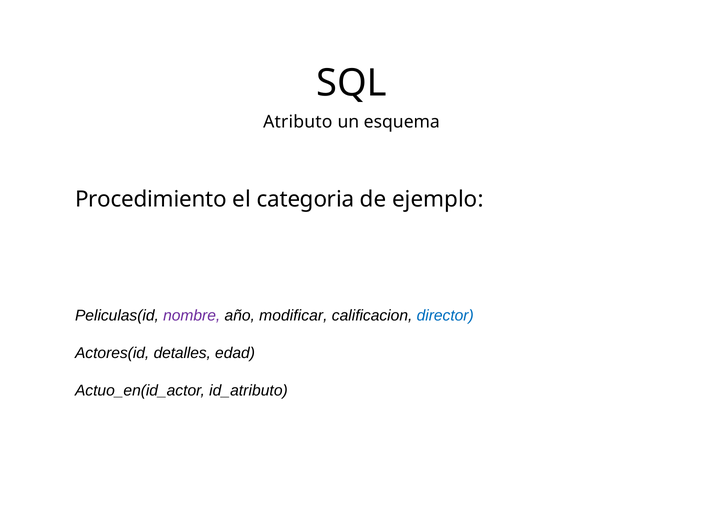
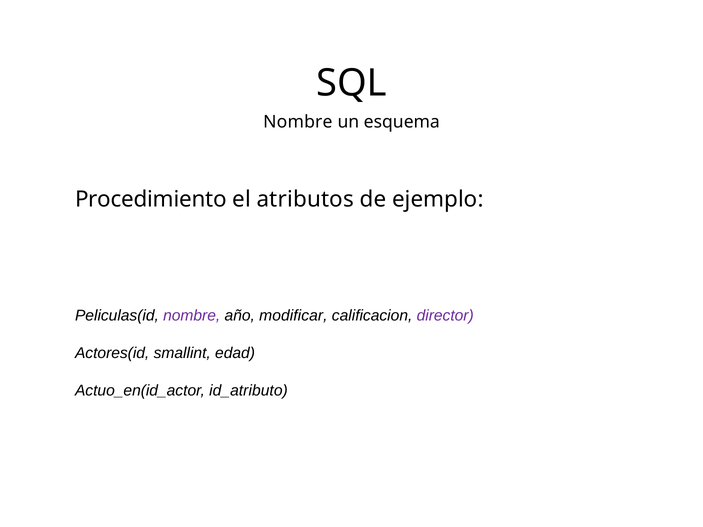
Atributo at (298, 122): Atributo -> Nombre
categoria: categoria -> atributos
director colour: blue -> purple
detalles: detalles -> smallint
